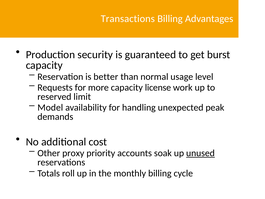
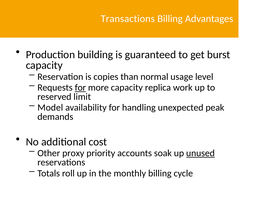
security: security -> building
better: better -> copies
for at (80, 87) underline: none -> present
license: license -> replica
